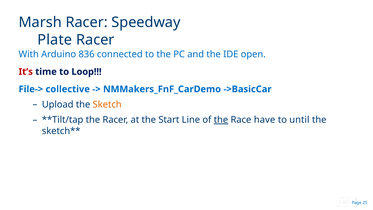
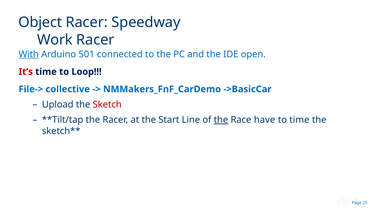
Marsh: Marsh -> Object
Plate: Plate -> Work
With underline: none -> present
836: 836 -> 501
Sketch colour: orange -> red
to until: until -> time
